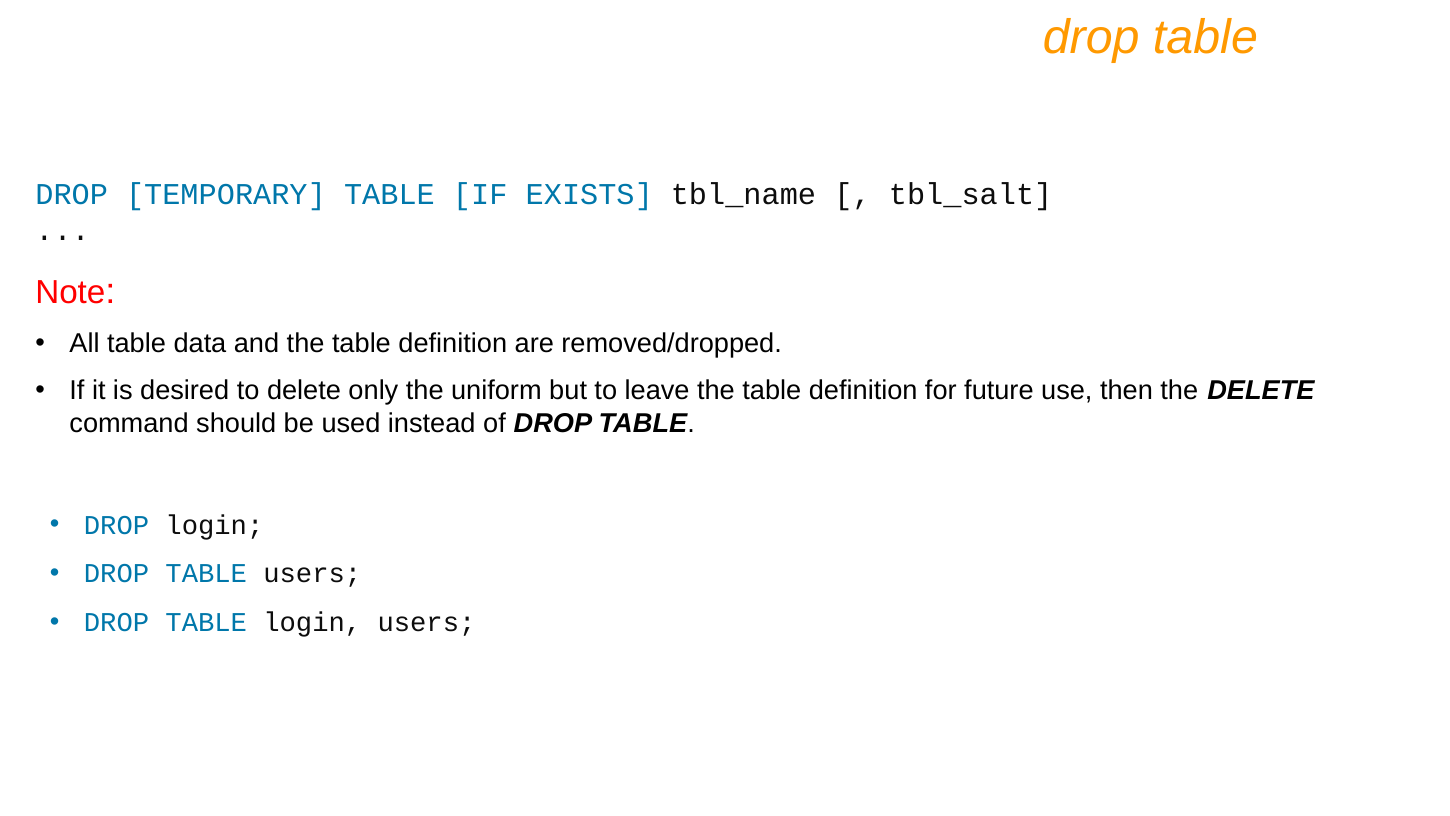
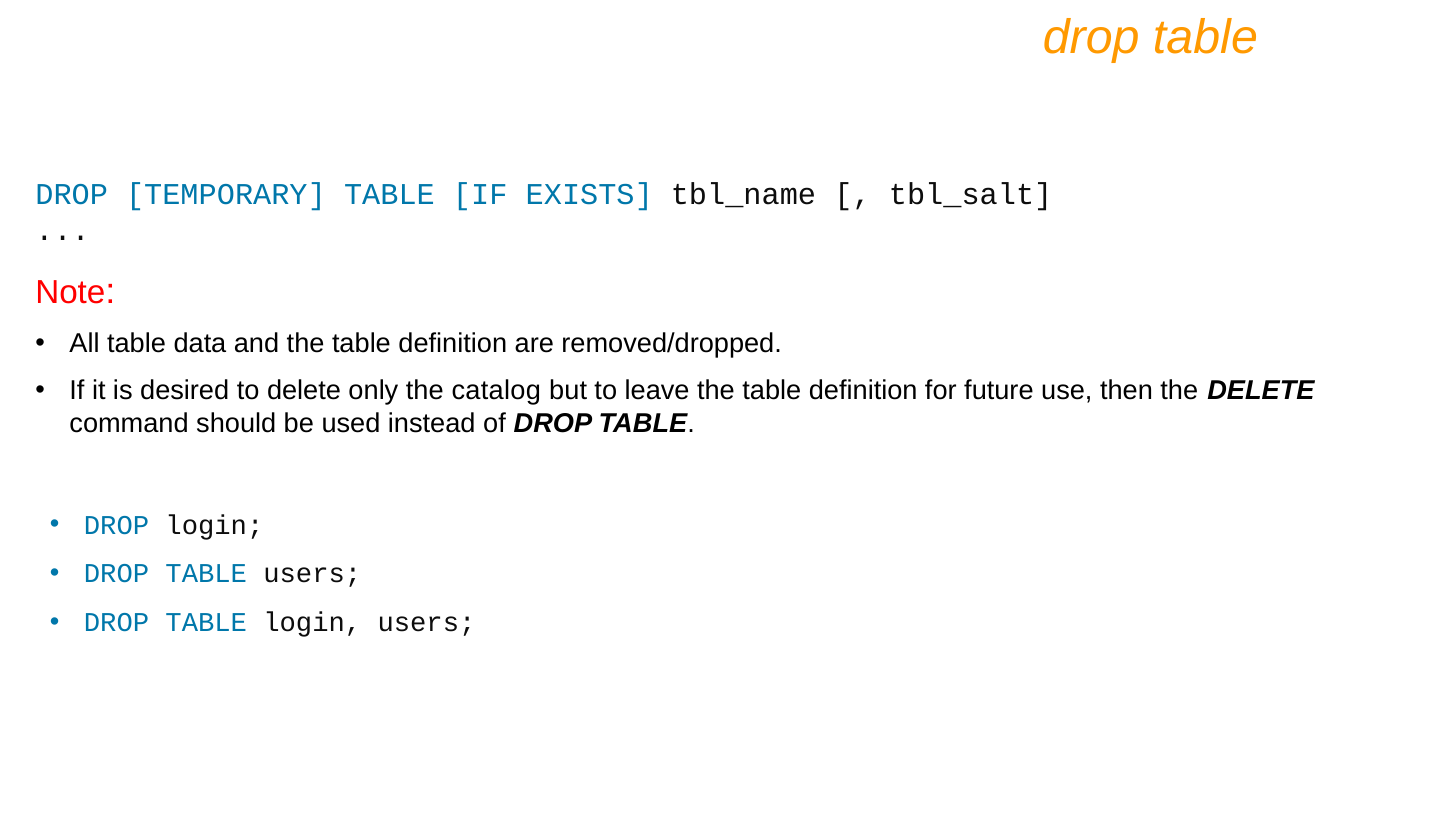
uniform: uniform -> catalog
